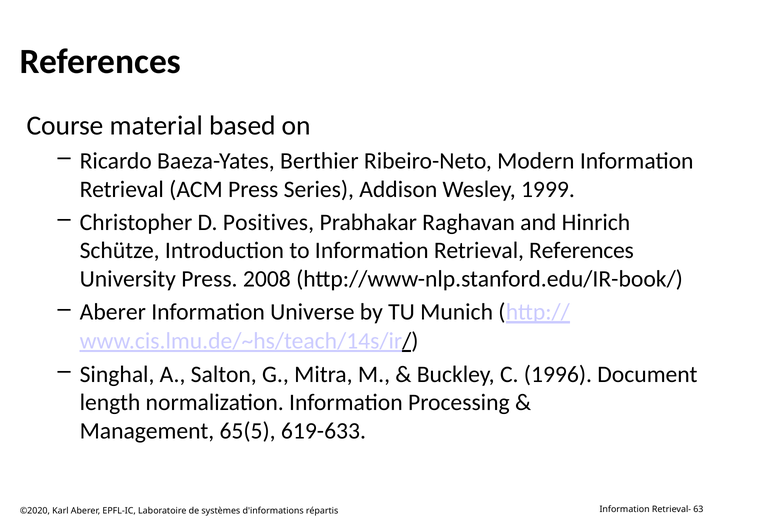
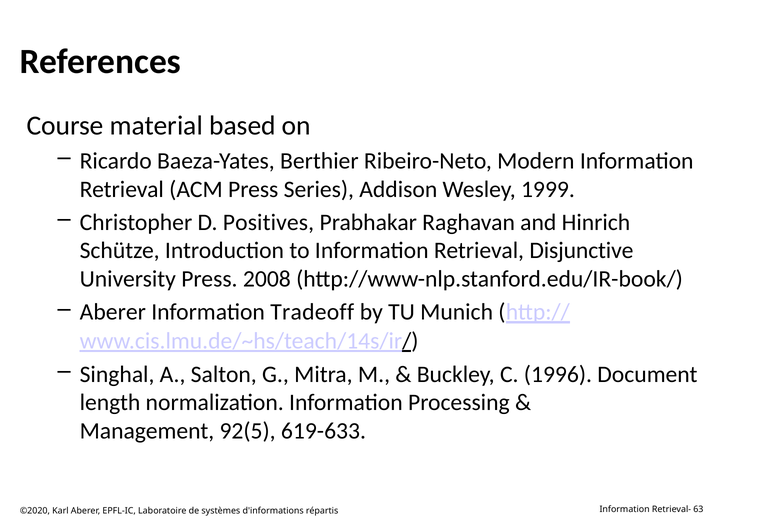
Retrieval References: References -> Disjunctive
Universe: Universe -> Tradeoff
65(5: 65(5 -> 92(5
